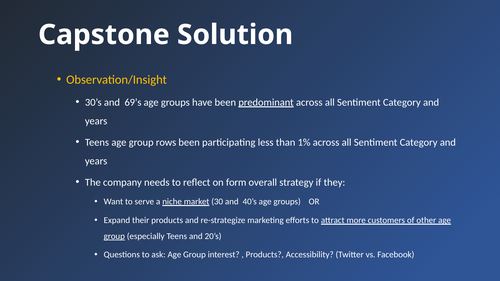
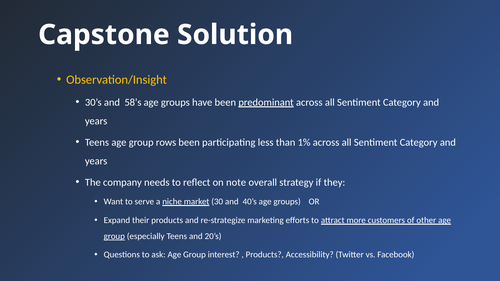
69’s: 69’s -> 58’s
form: form -> note
